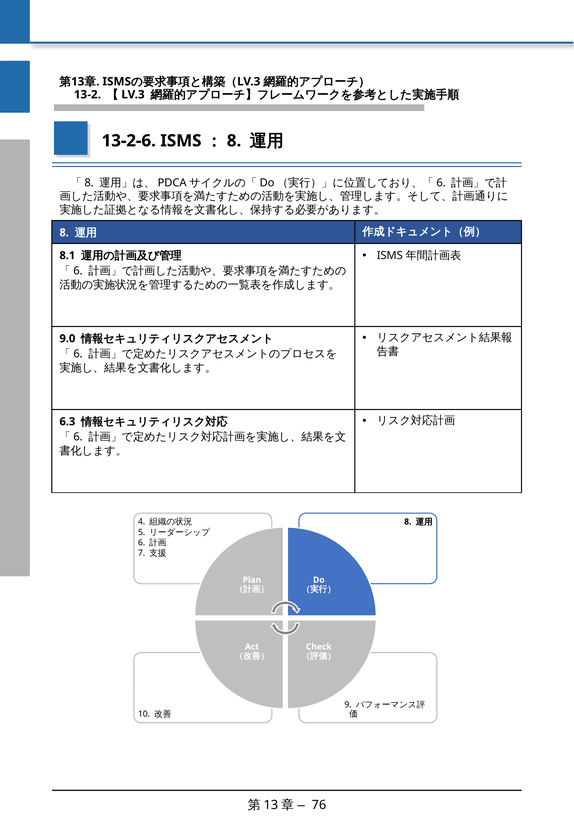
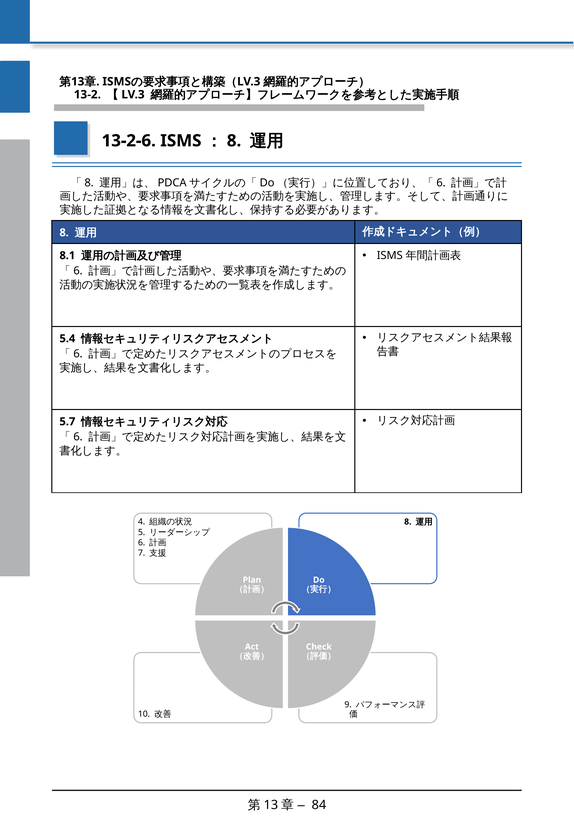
9.0: 9.0 -> 5.4
6.3: 6.3 -> 5.7
76: 76 -> 84
